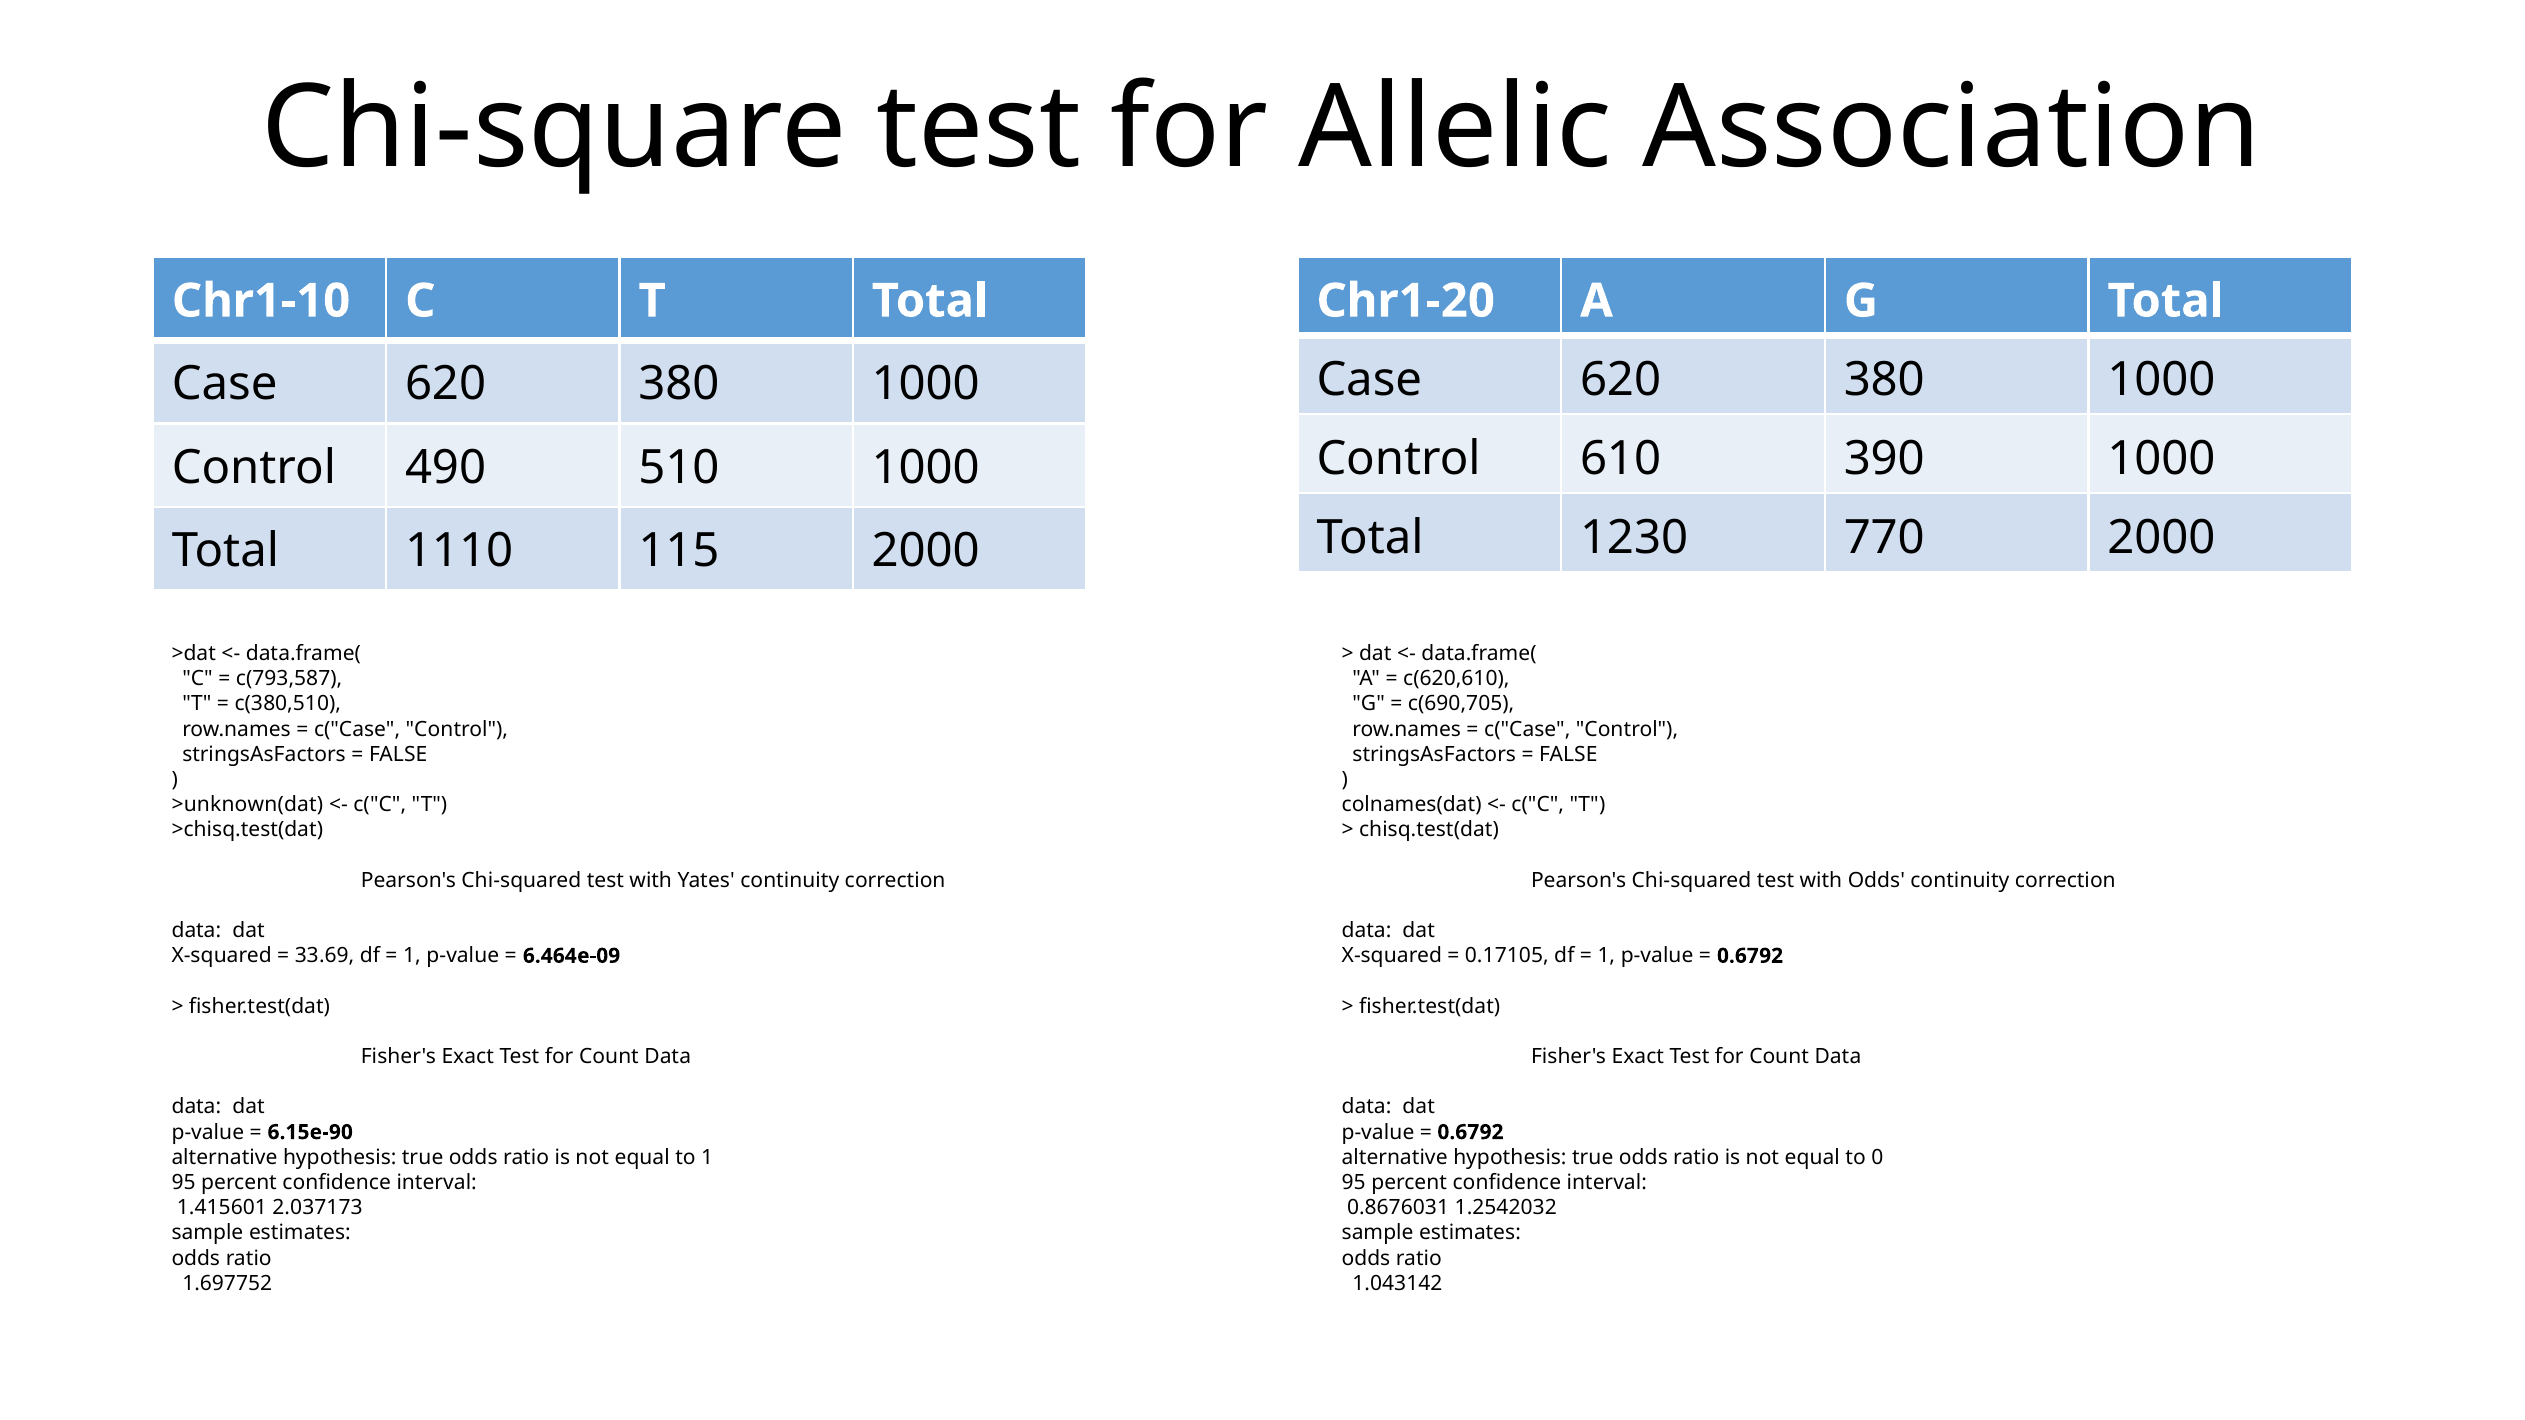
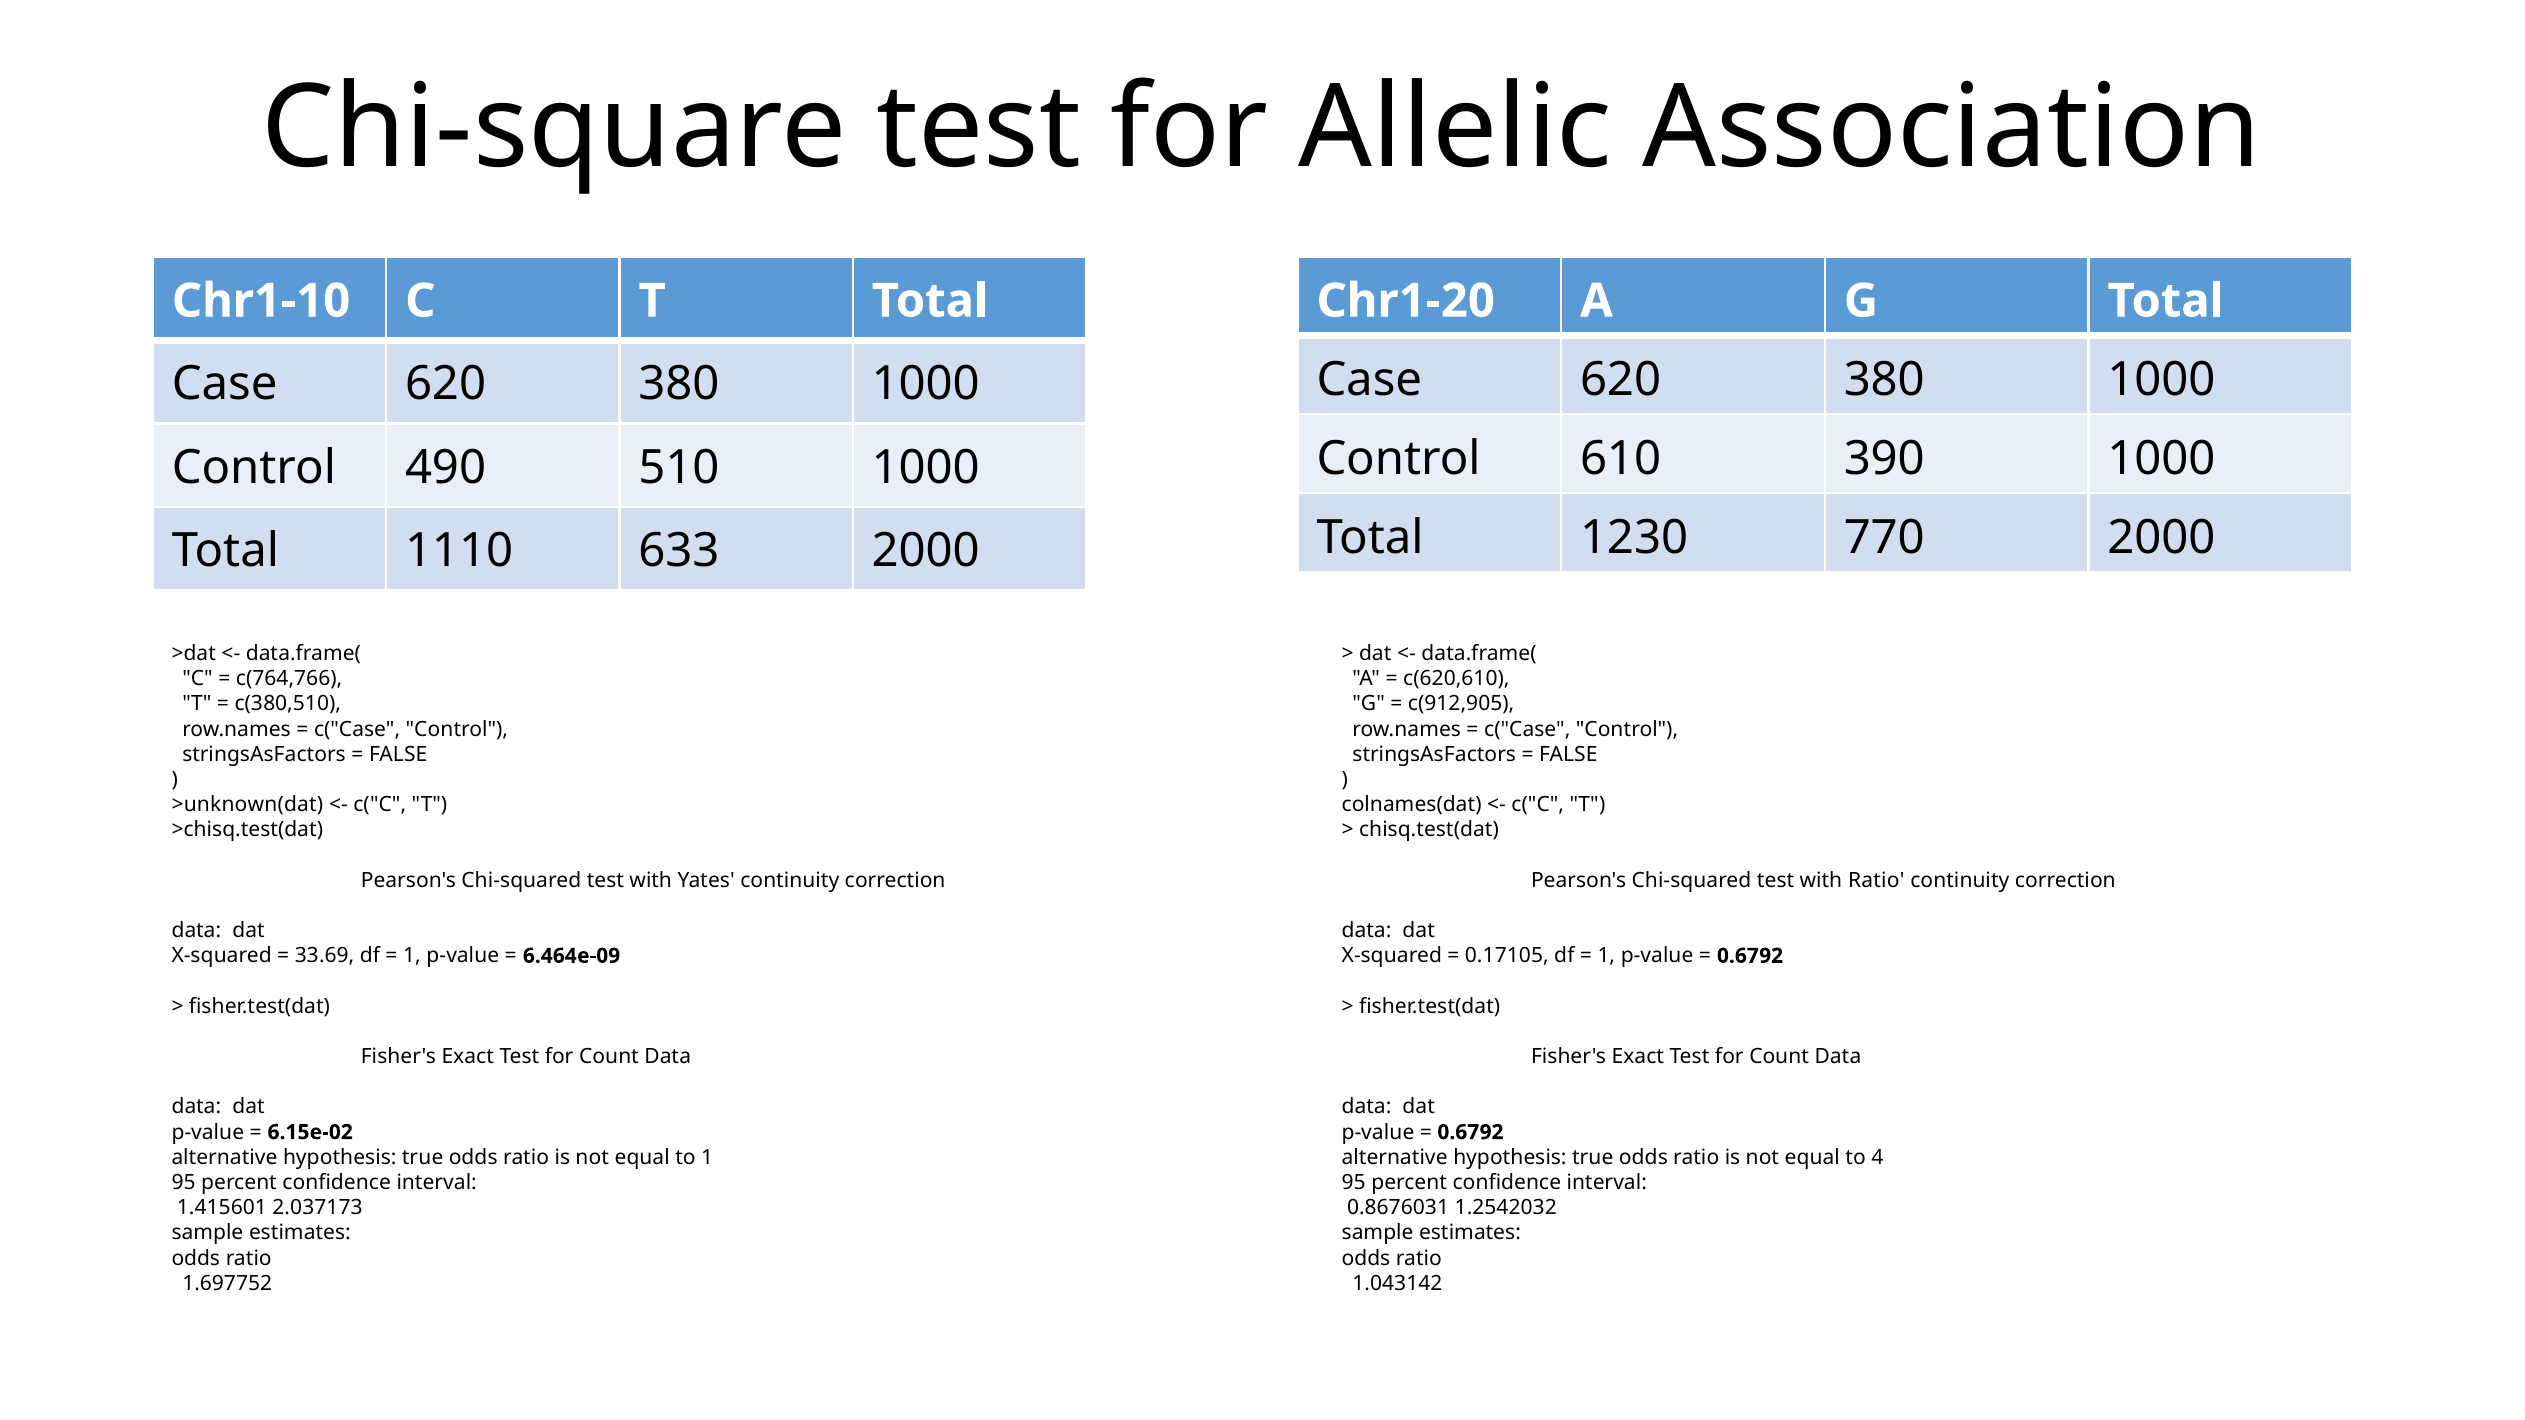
115: 115 -> 633
c(793,587: c(793,587 -> c(764,766
c(690,705: c(690,705 -> c(912,905
with Odds: Odds -> Ratio
6.15e-90: 6.15e-90 -> 6.15e-02
0: 0 -> 4
